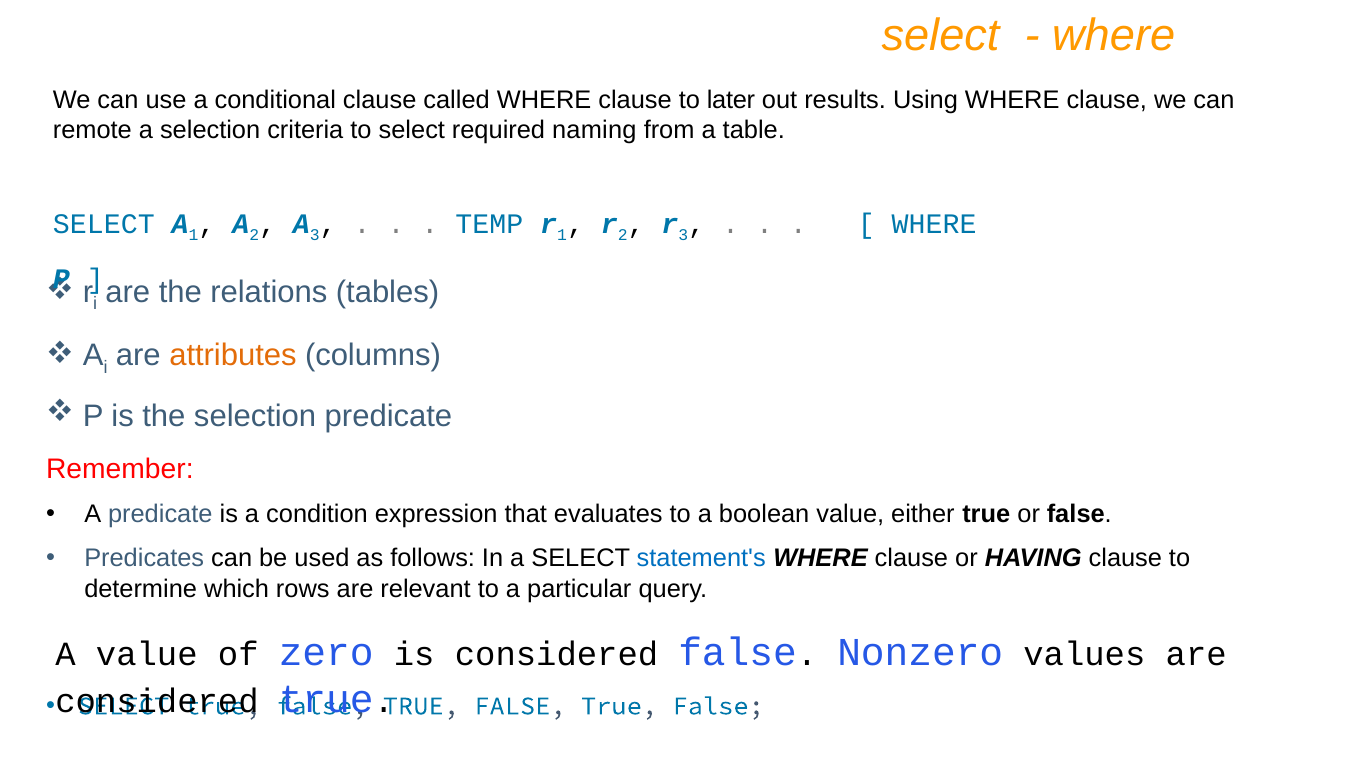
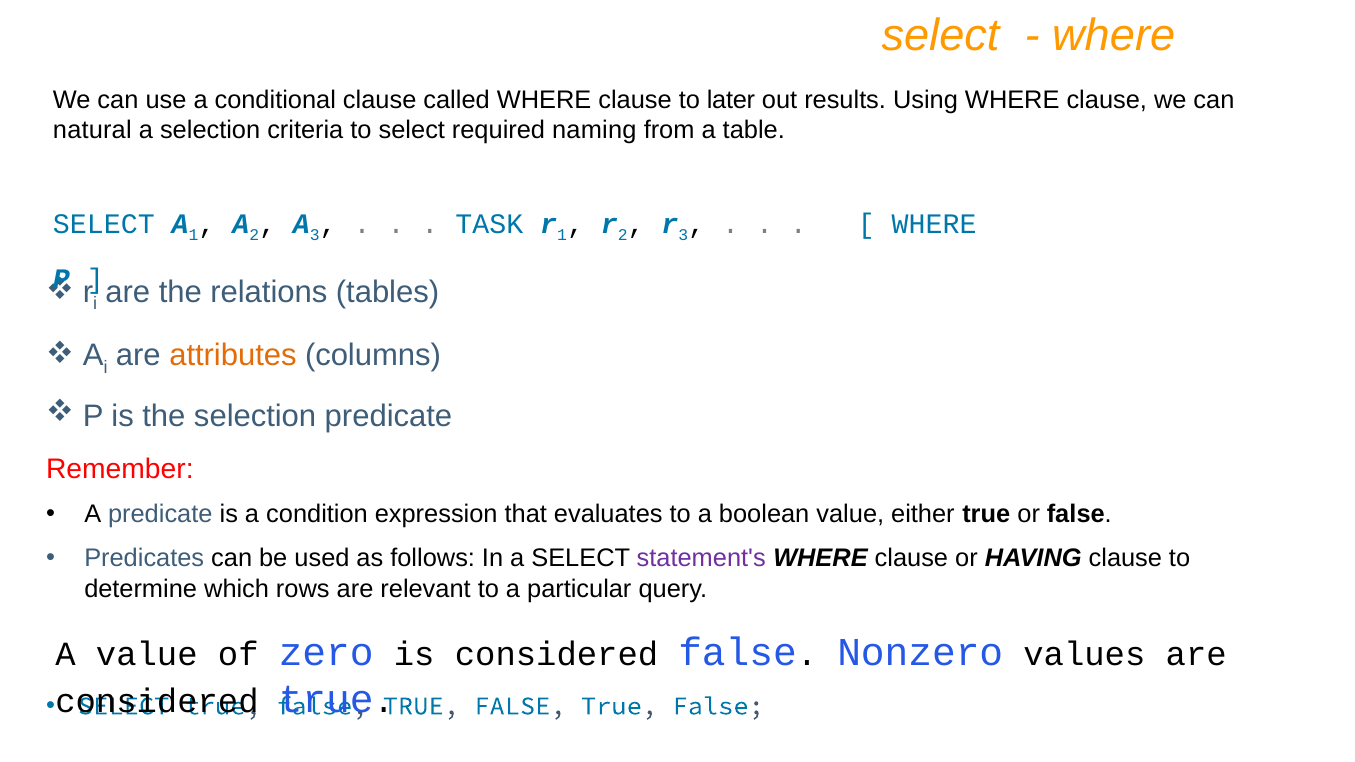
remote: remote -> natural
TEMP: TEMP -> TASK
statement's colour: blue -> purple
